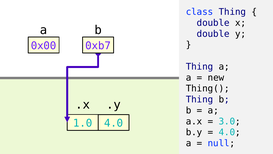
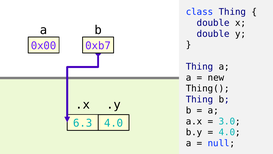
1.0: 1.0 -> 6.3
